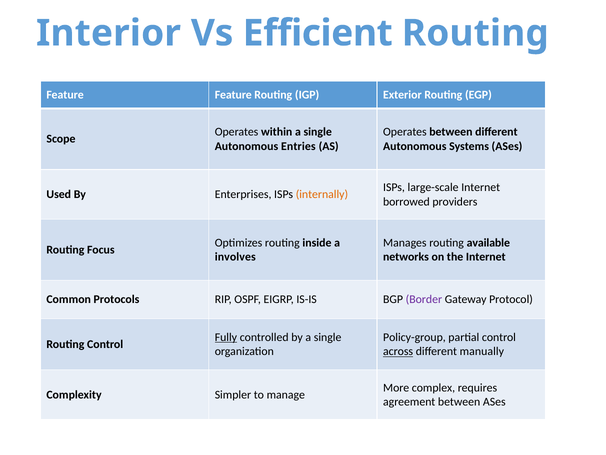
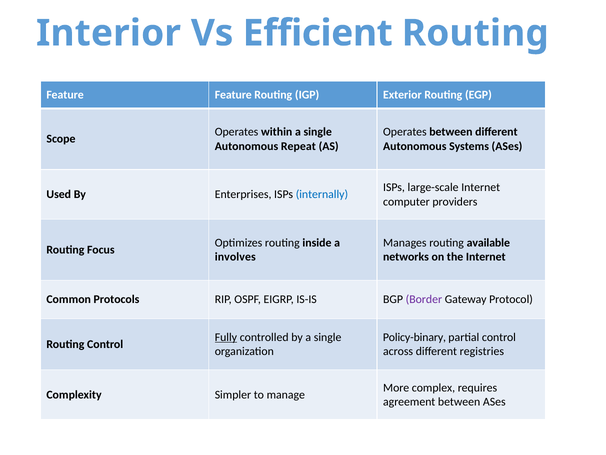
Entries: Entries -> Repeat
internally colour: orange -> blue
borrowed: borrowed -> computer
Policy-group: Policy-group -> Policy-binary
across underline: present -> none
manually: manually -> registries
